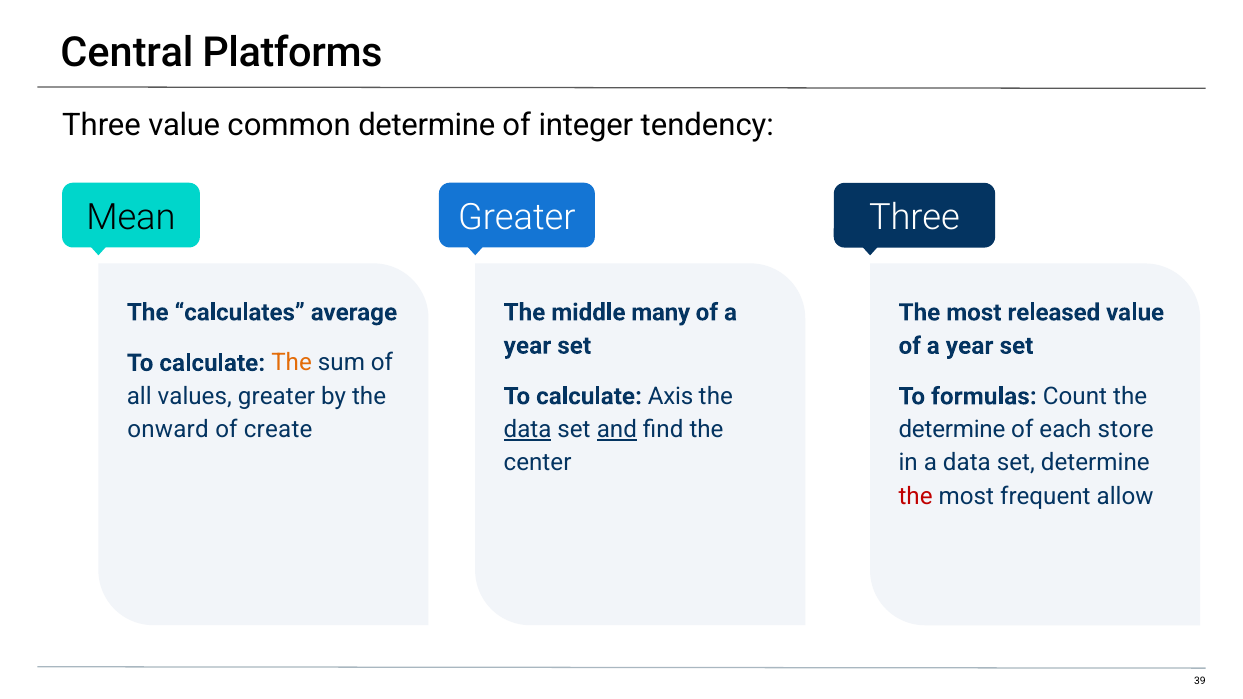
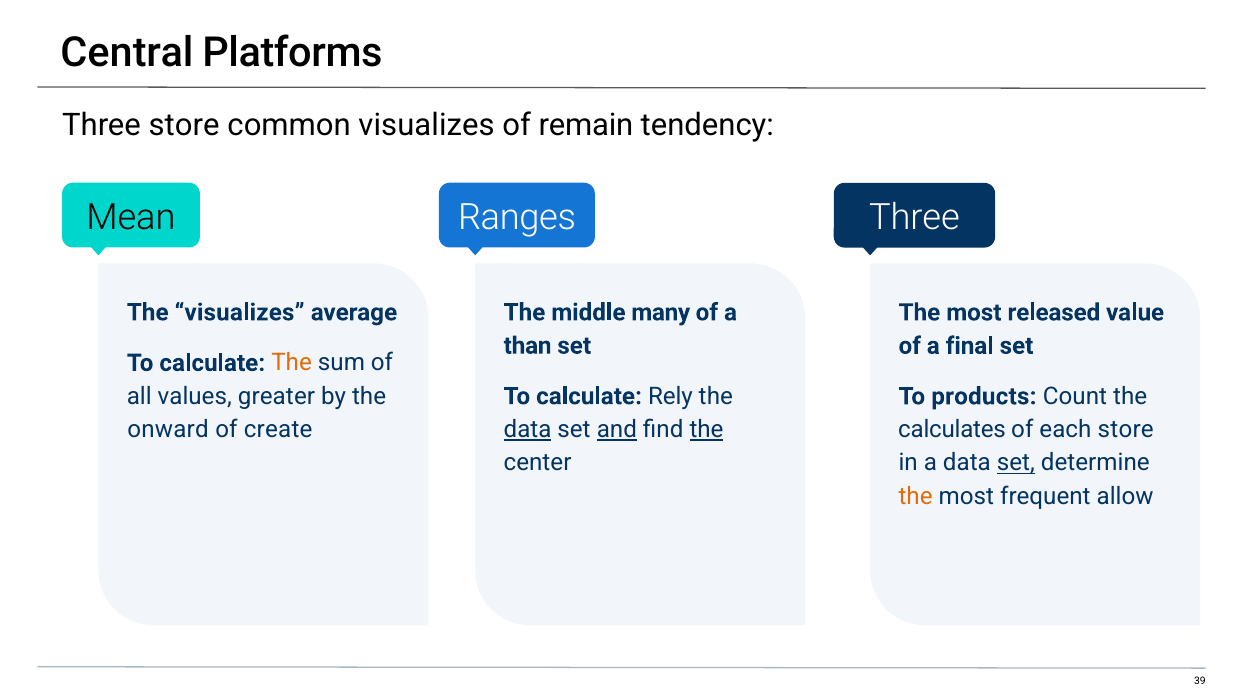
Three value: value -> store
common determine: determine -> visualizes
integer: integer -> remain
Mean Greater: Greater -> Ranges
The calculates: calculates -> visualizes
year at (527, 346): year -> than
year at (970, 346): year -> final
Axis: Axis -> Rely
formulas: formulas -> products
the at (706, 430) underline: none -> present
determine at (952, 430): determine -> calculates
set at (1016, 463) underline: none -> present
the at (916, 496) colour: red -> orange
